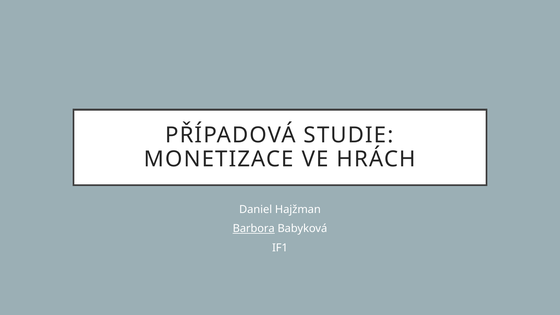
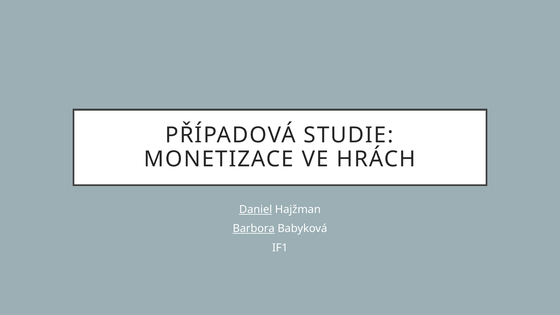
Daniel underline: none -> present
